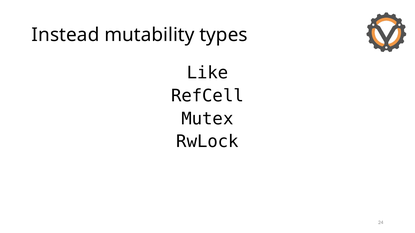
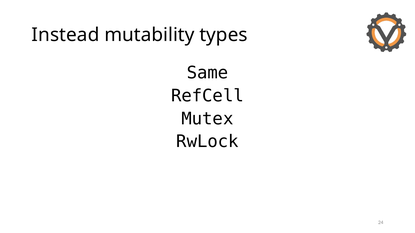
Like: Like -> Same
